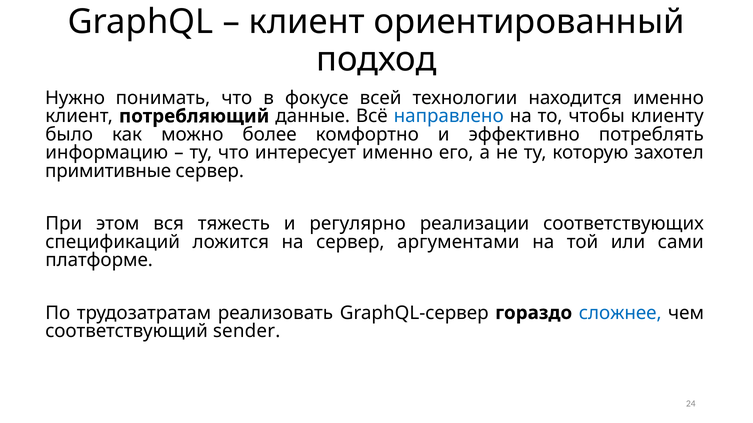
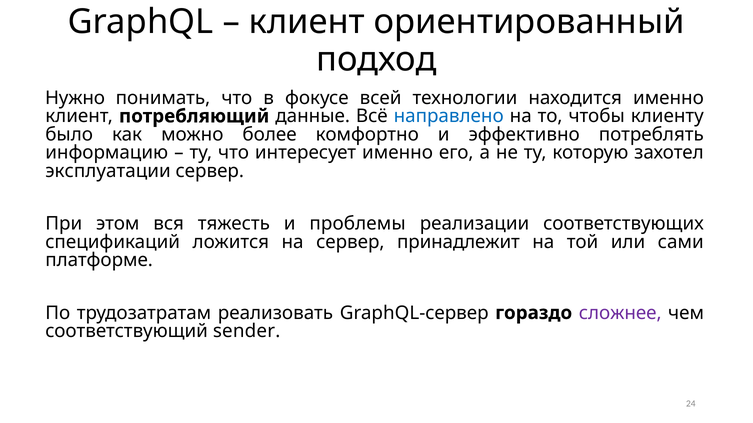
примитивные: примитивные -> эксплуатации
регулярно: регулярно -> проблемы
аргументами: аргументами -> принадлежит
сложнее colour: blue -> purple
